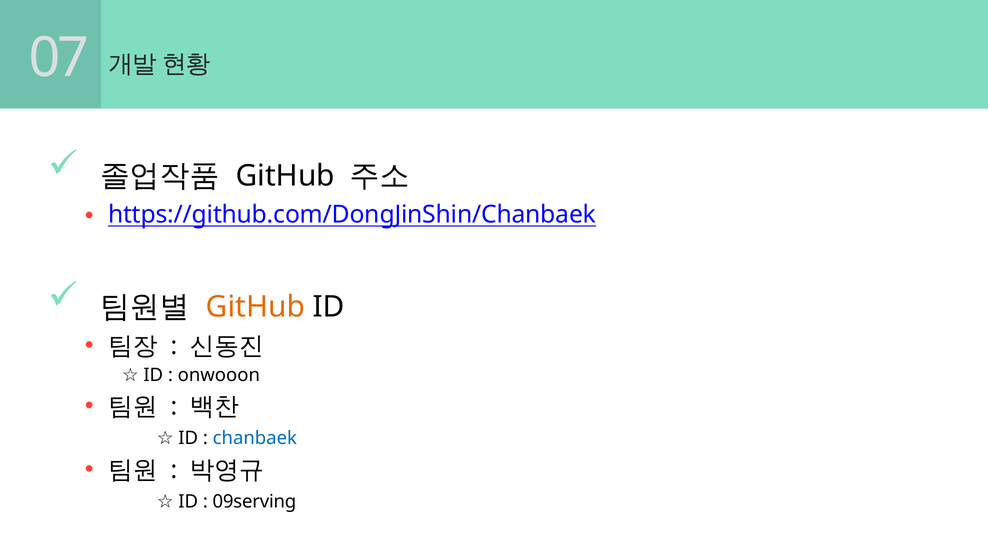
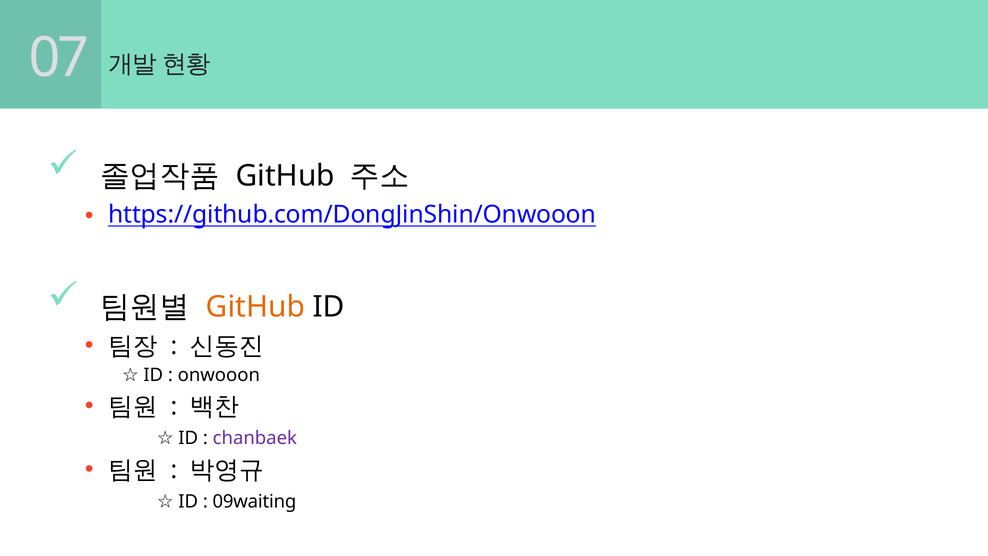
https://github.com/DongJinShin/Chanbaek: https://github.com/DongJinShin/Chanbaek -> https://github.com/DongJinShin/Onwooon
chanbaek colour: blue -> purple
09serving: 09serving -> 09waiting
